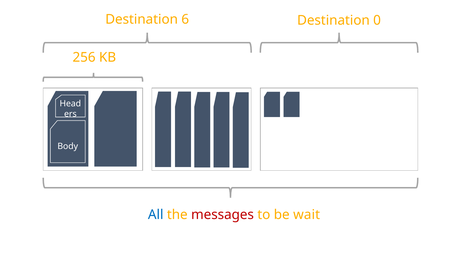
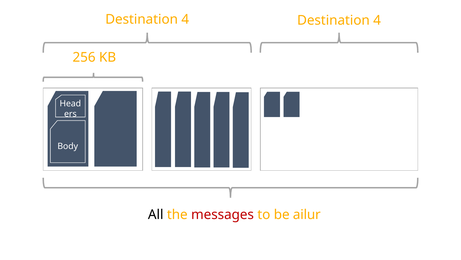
6 at (185, 19): 6 -> 4
0 at (377, 20): 0 -> 4
All colour: blue -> black
wait: wait -> ailur
